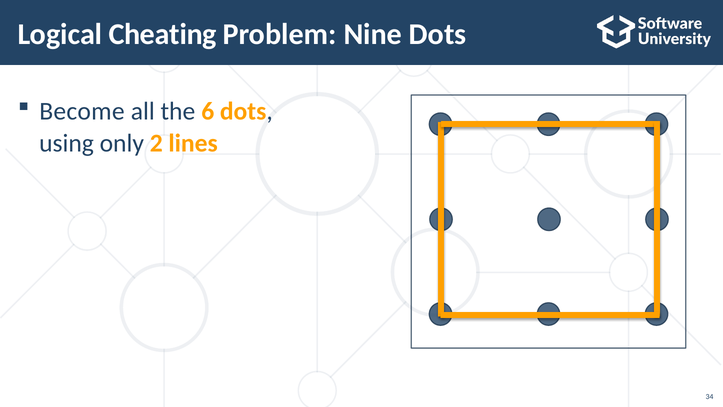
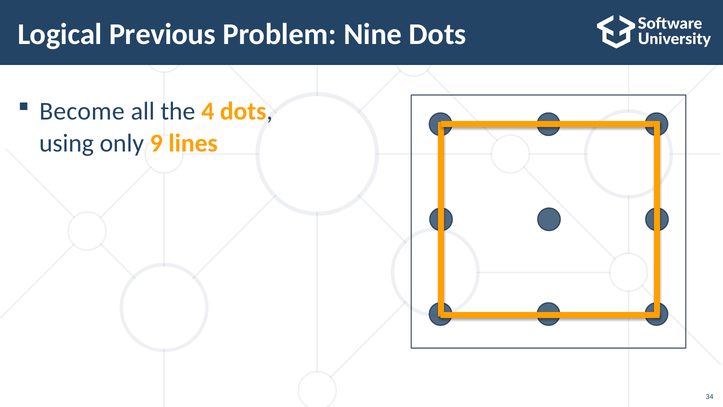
Cheating: Cheating -> Previous
6: 6 -> 4
2: 2 -> 9
